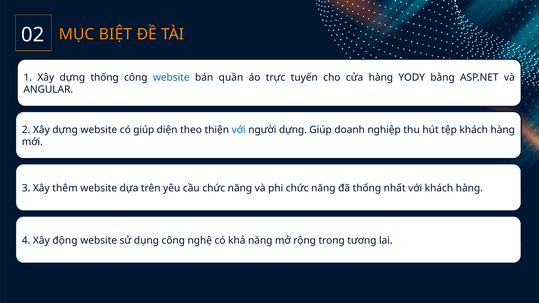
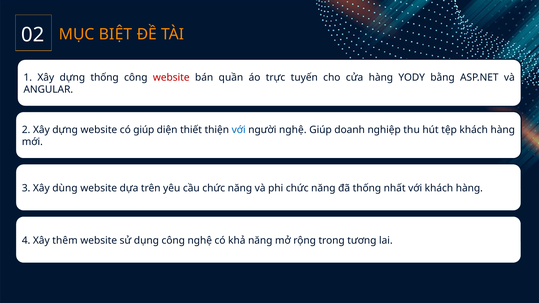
website at (171, 77) colour: blue -> red
theo: theo -> thiết
người dựng: dựng -> nghệ
thêm: thêm -> dùng
động: động -> thêm
